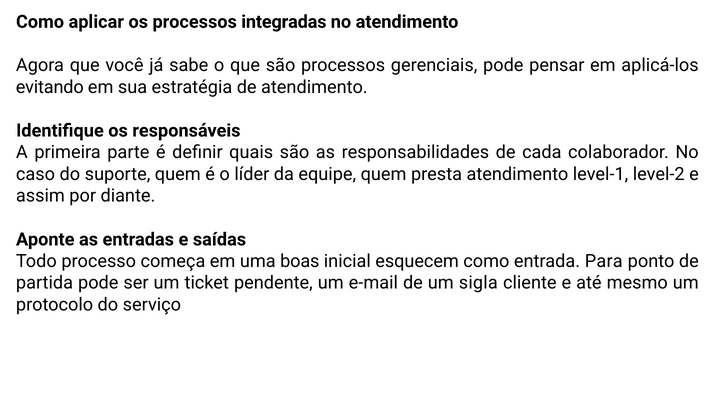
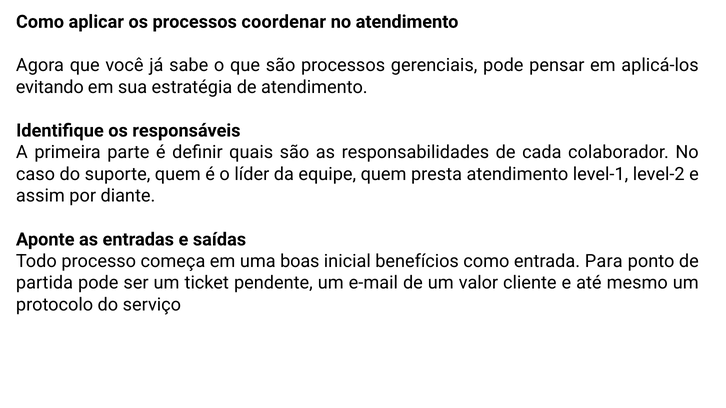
integradas: integradas -> coordenar
esquecem: esquecem -> benefícios
sigla: sigla -> valor
